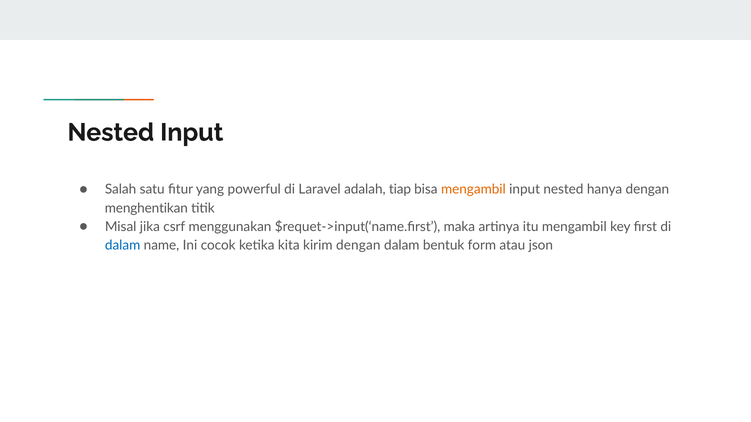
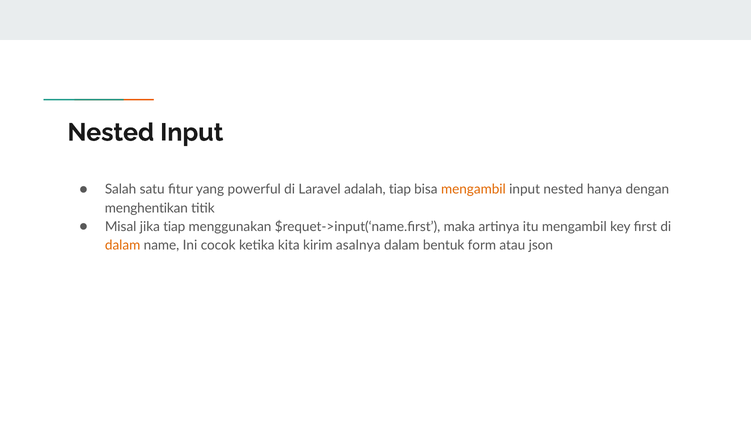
jika csrf: csrf -> tiap
dalam at (123, 246) colour: blue -> orange
kirim dengan: dengan -> asalnya
